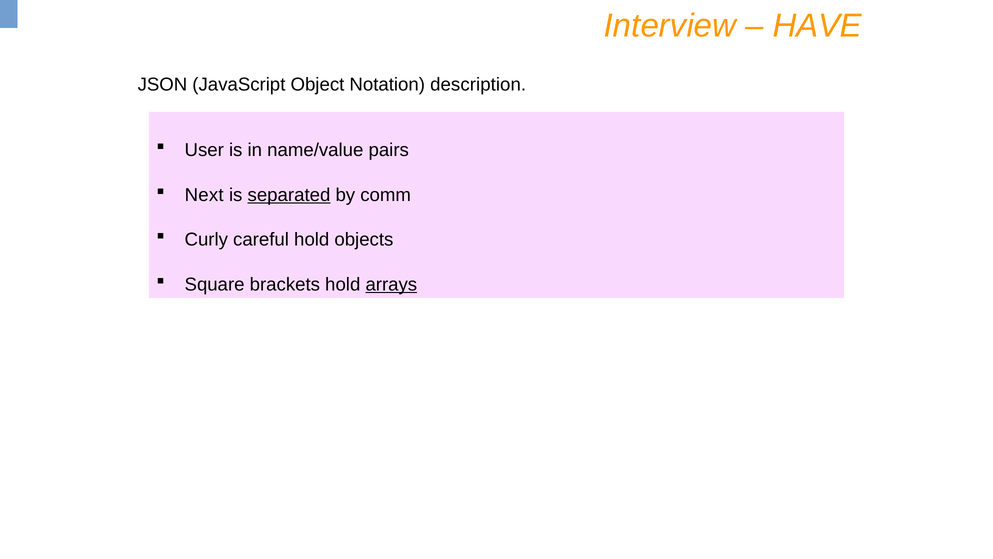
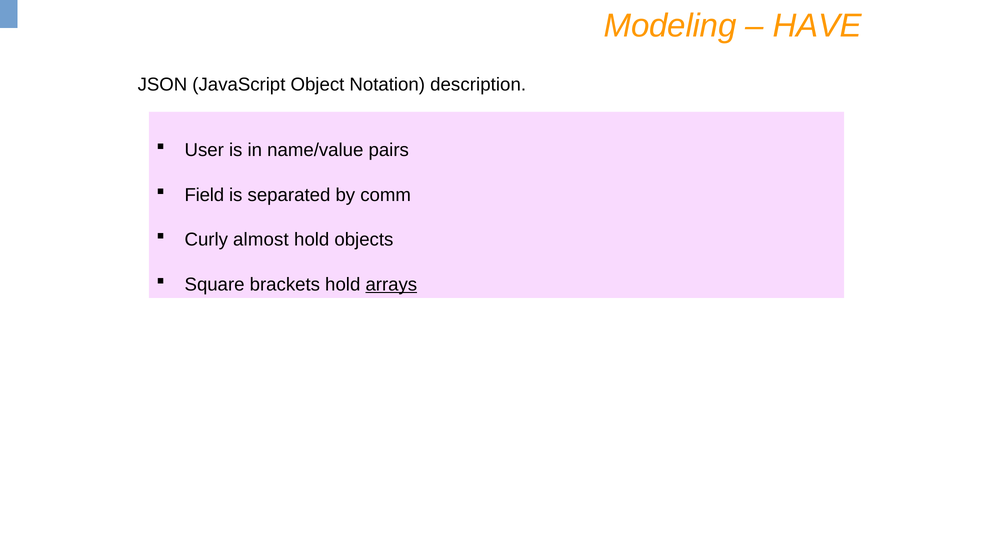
Interview: Interview -> Modeling
Next: Next -> Field
separated underline: present -> none
careful: careful -> almost
